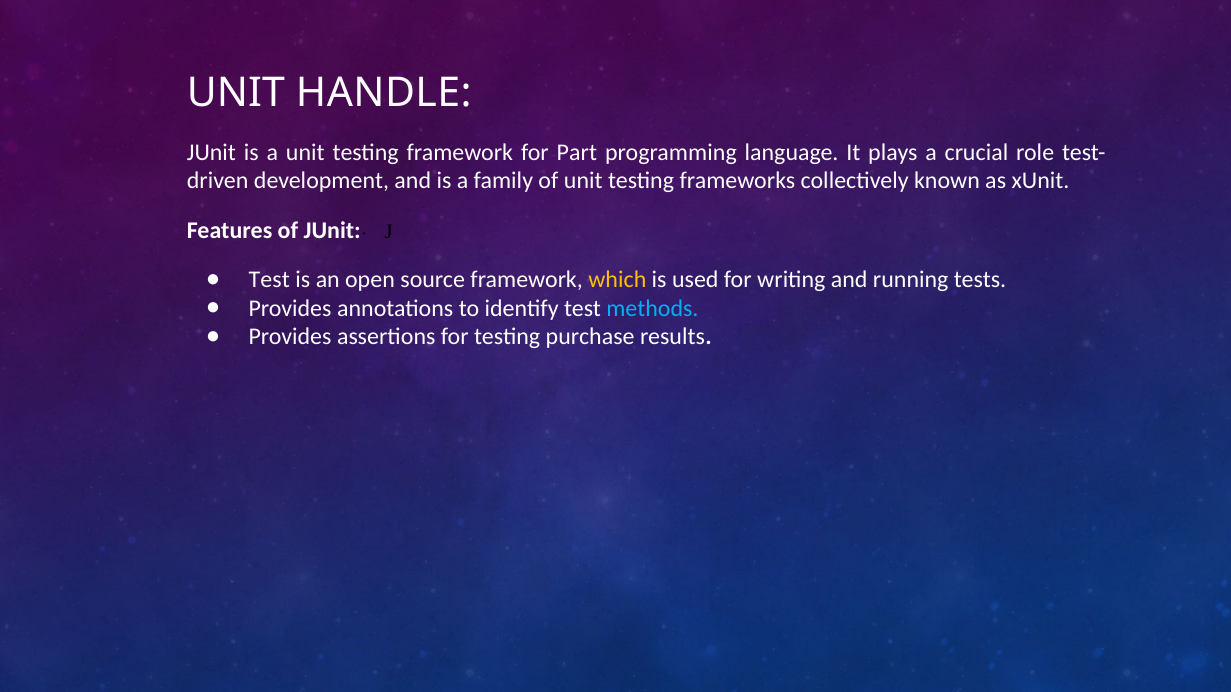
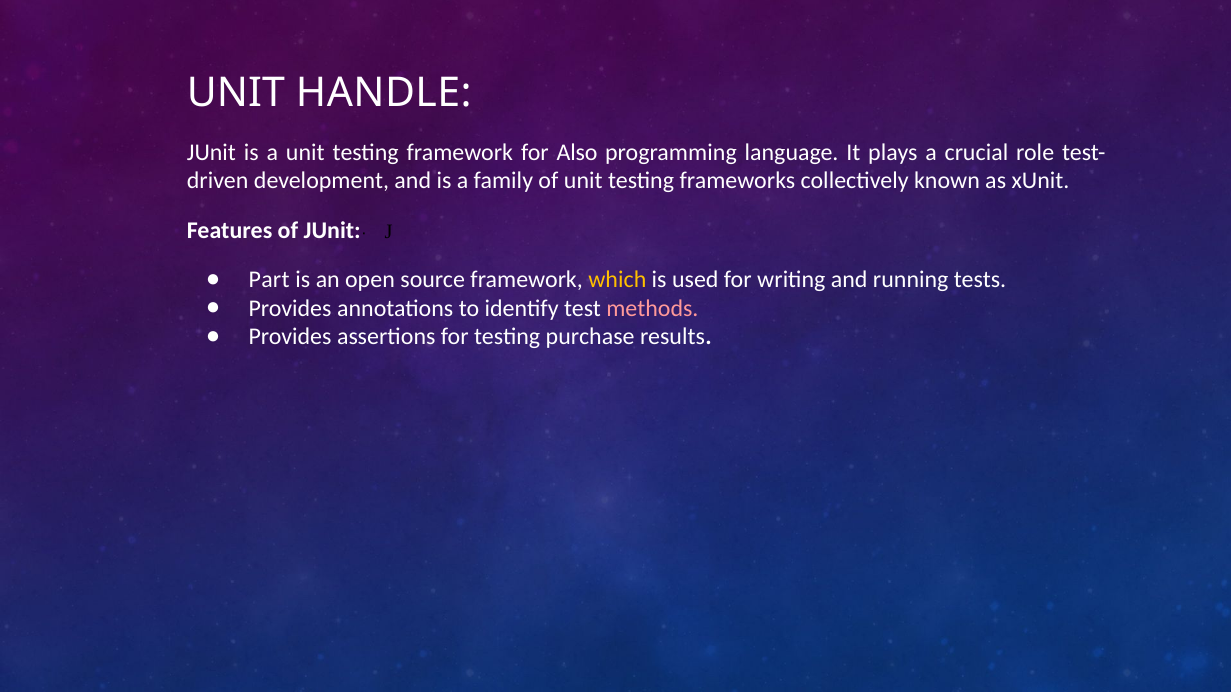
Part: Part -> Also
Test at (269, 280): Test -> Part
methods colour: light blue -> pink
